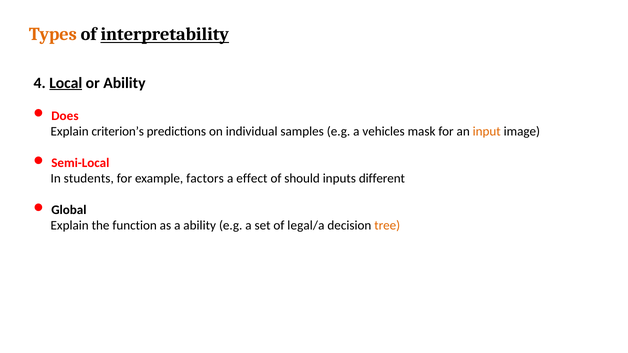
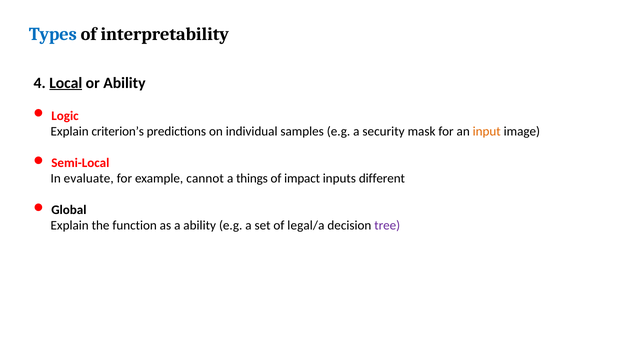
Types colour: orange -> blue
interpretability underline: present -> none
Does: Does -> Logic
vehicles: vehicles -> security
students: students -> evaluate
factors: factors -> cannot
effect: effect -> things
should: should -> impact
tree colour: orange -> purple
